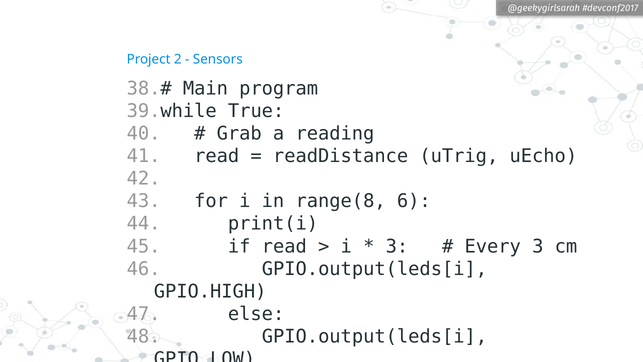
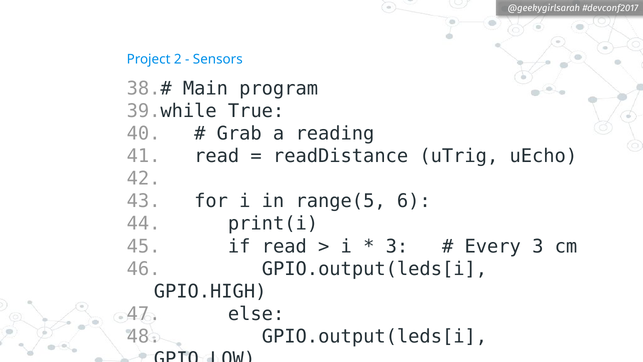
range(8: range(8 -> range(5
